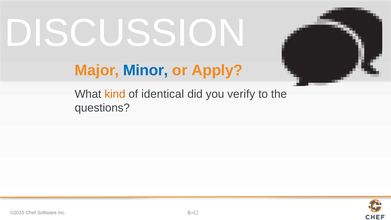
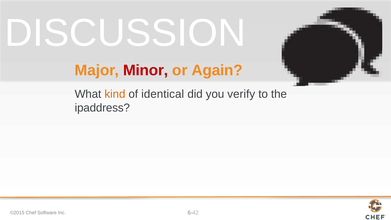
Minor colour: blue -> red
Apply: Apply -> Again
questions: questions -> ipaddress
